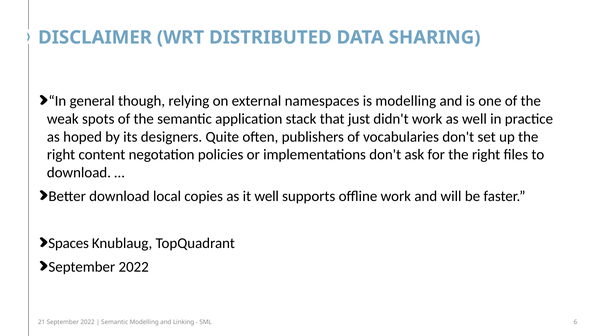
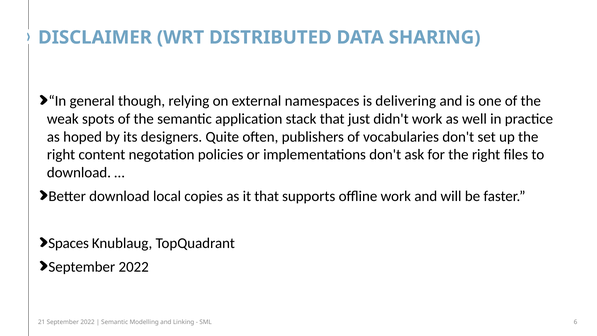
is modelling: modelling -> delivering
it well: well -> that
